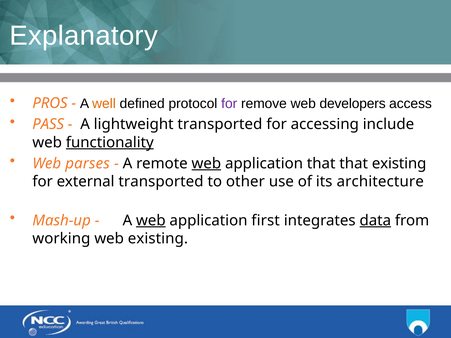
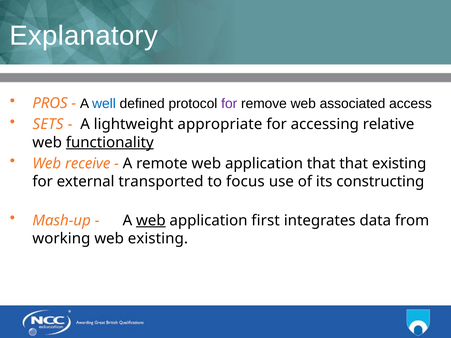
well colour: orange -> blue
developers: developers -> associated
PASS: PASS -> SETS
lightweight transported: transported -> appropriate
include: include -> relative
parses: parses -> receive
web at (206, 164) underline: present -> none
other: other -> focus
architecture: architecture -> constructing
data underline: present -> none
